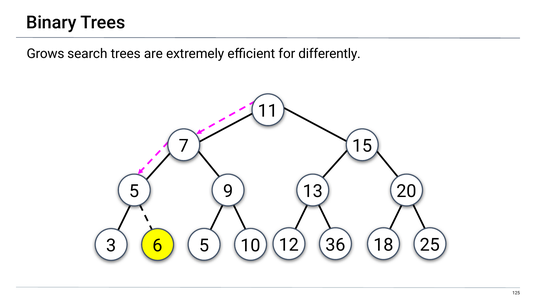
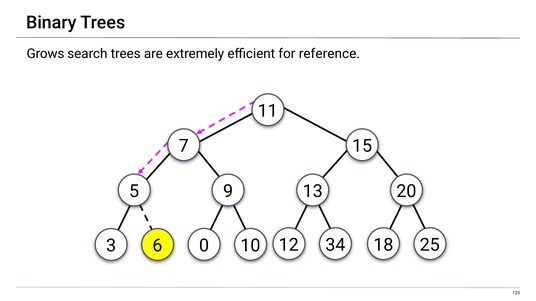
differently: differently -> reference
36: 36 -> 34
6 5: 5 -> 0
